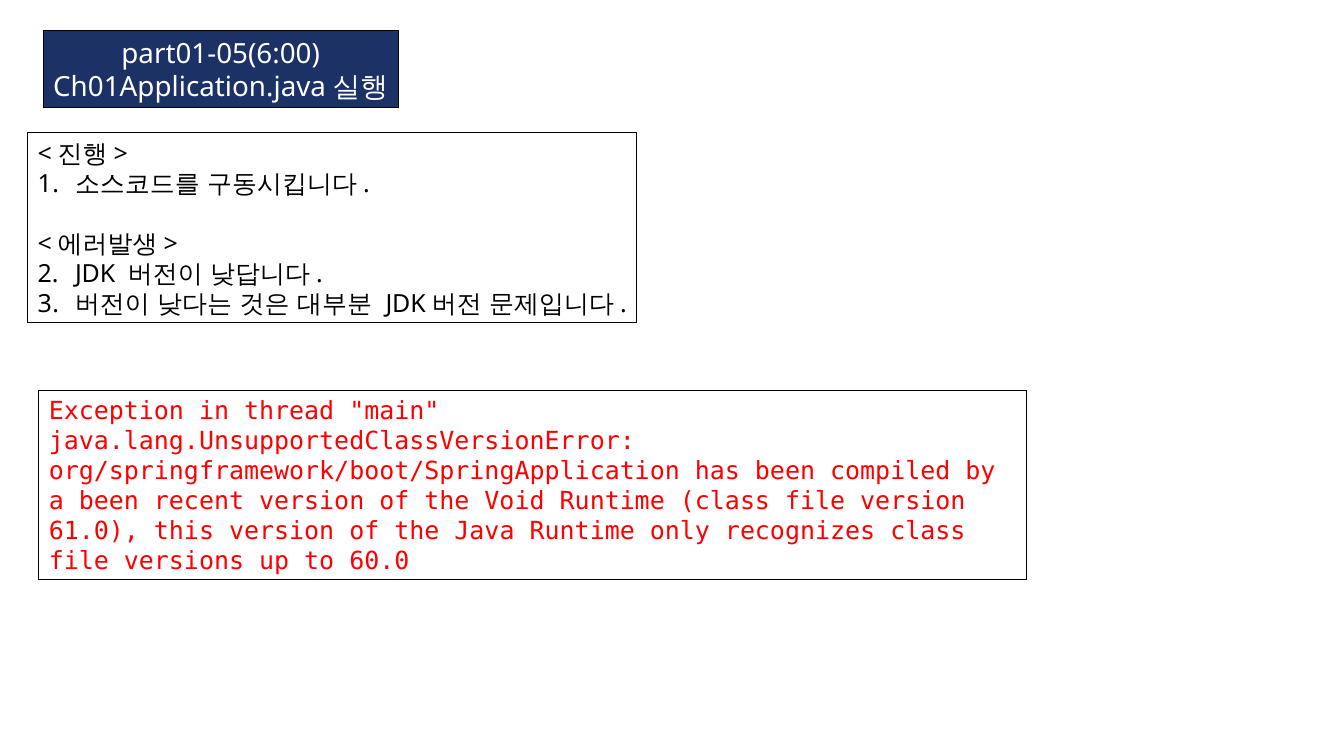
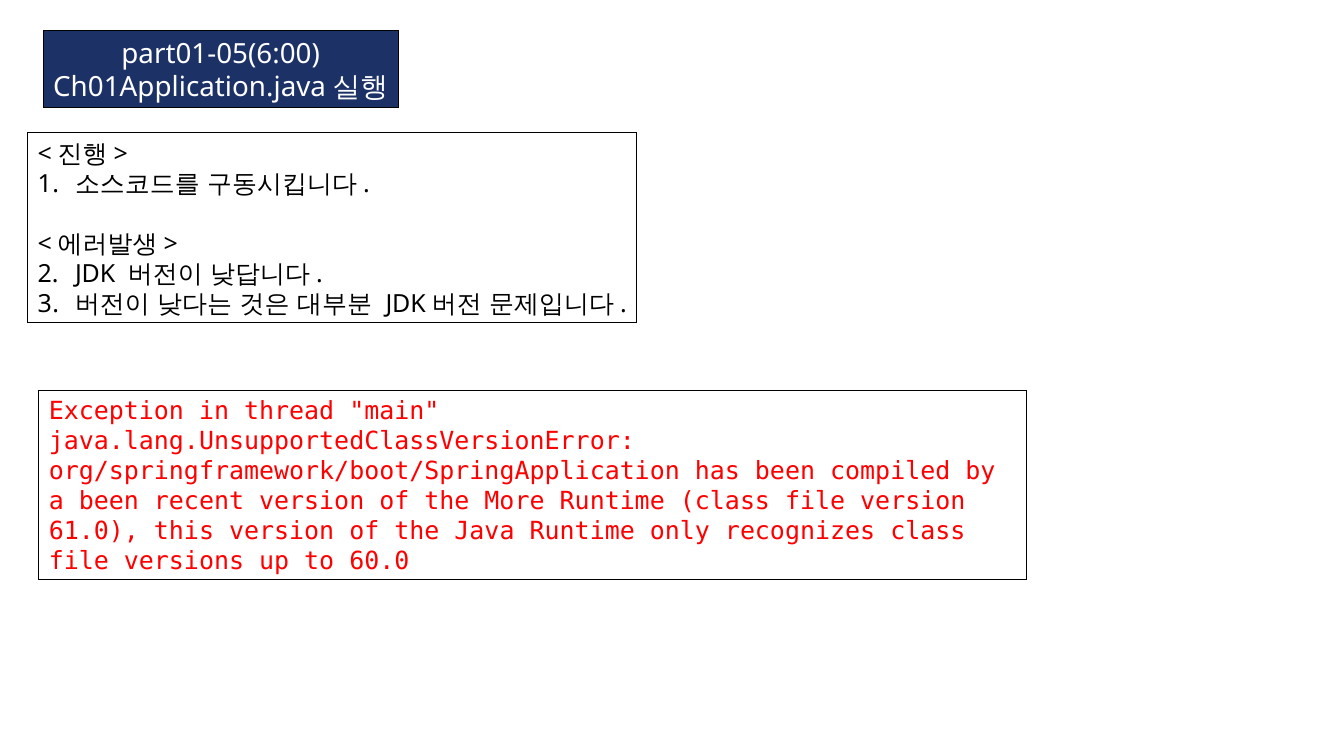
Void: Void -> More
